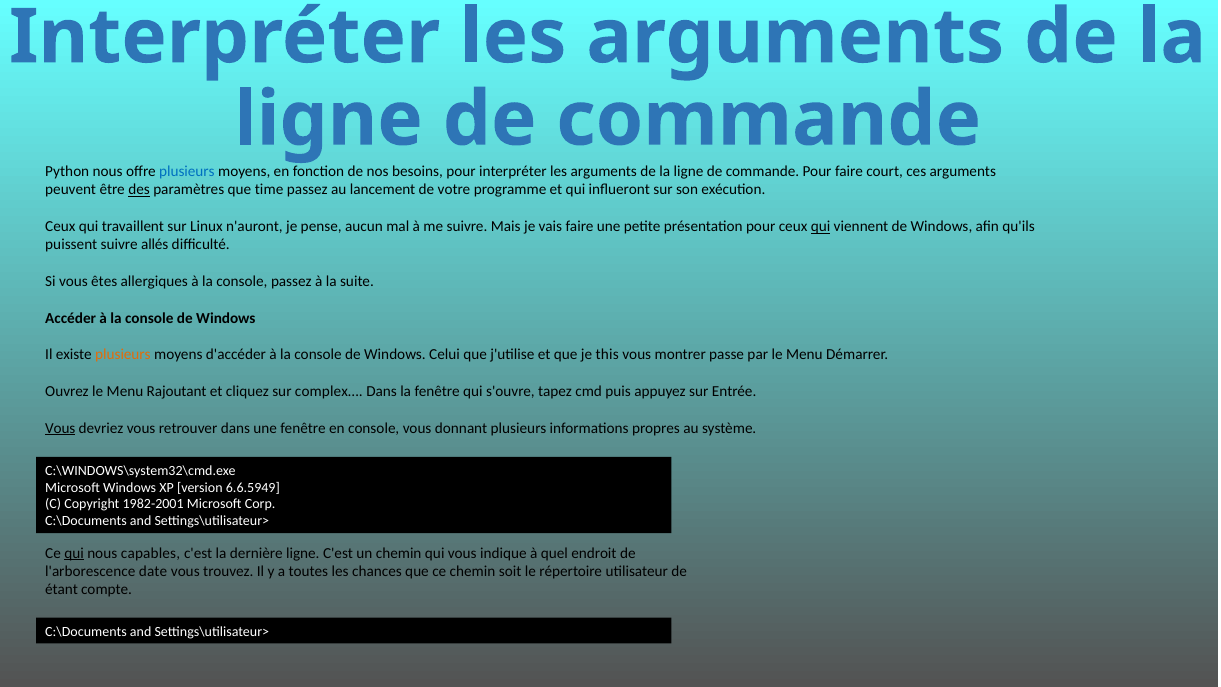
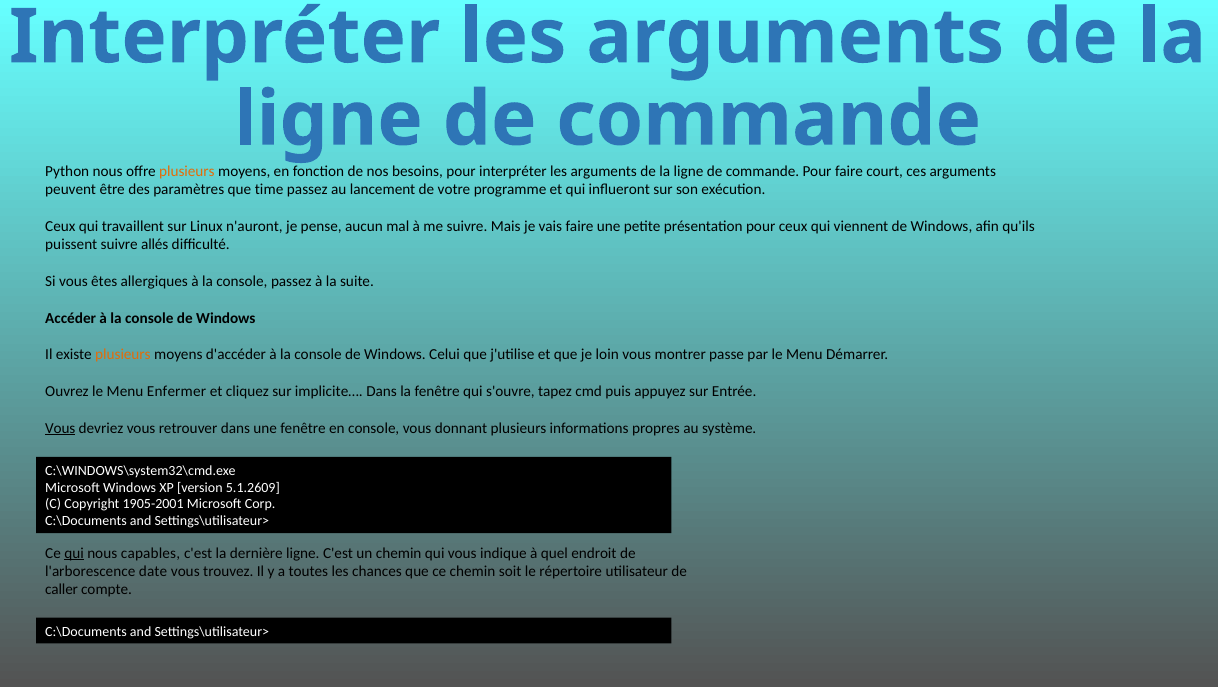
plusieurs at (187, 171) colour: blue -> orange
des underline: present -> none
qui at (821, 226) underline: present -> none
this: this -> loin
Rajoutant: Rajoutant -> Enfermer
complex…: complex… -> implicite…
6.6.5949: 6.6.5949 -> 5.1.2609
1982-2001: 1982-2001 -> 1905-2001
étant: étant -> caller
